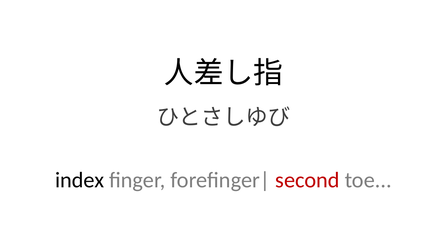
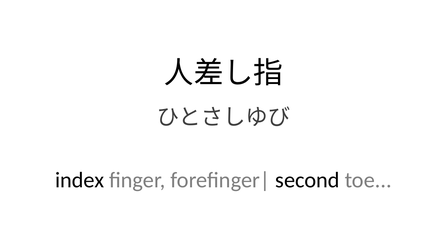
second colour: red -> black
